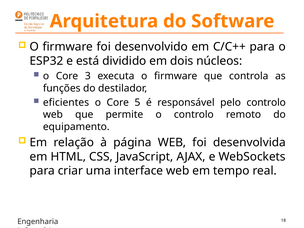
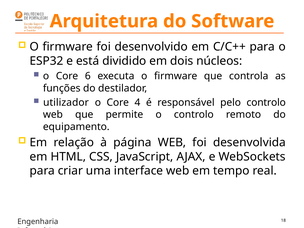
3: 3 -> 6
eficientes: eficientes -> utilizador
5: 5 -> 4
